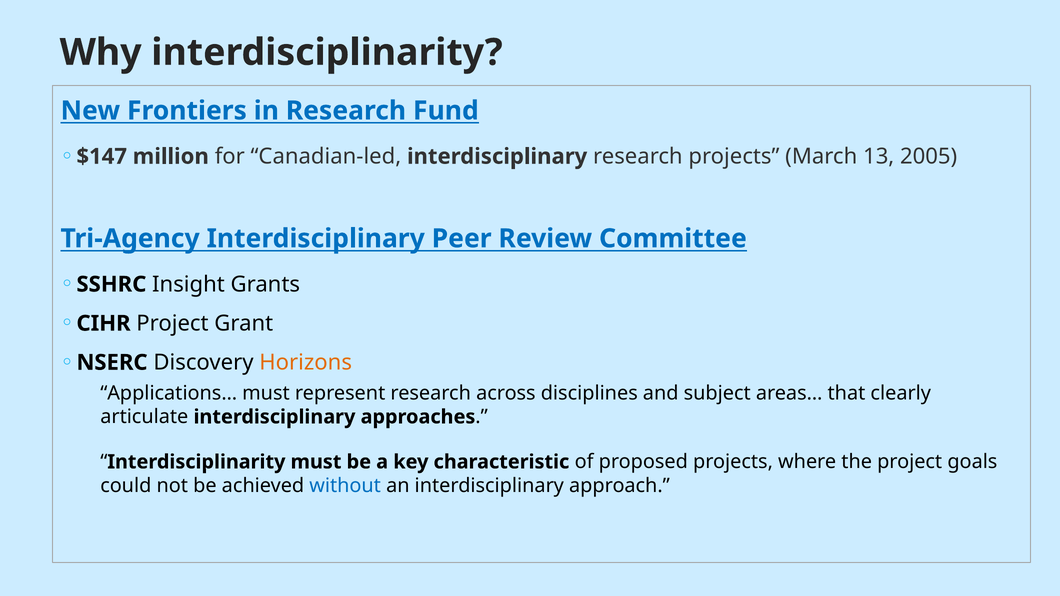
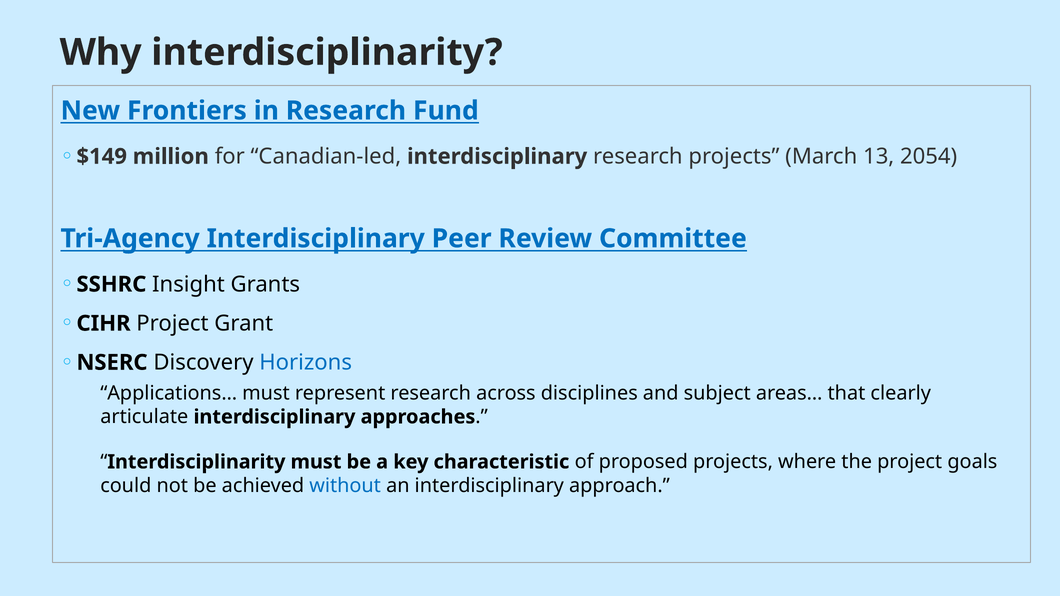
$147: $147 -> $149
2005: 2005 -> 2054
Horizons colour: orange -> blue
